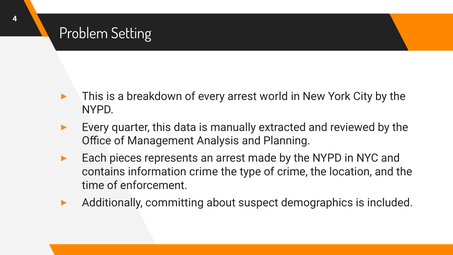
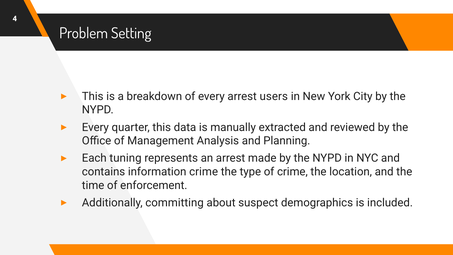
world: world -> users
pieces: pieces -> tuning
